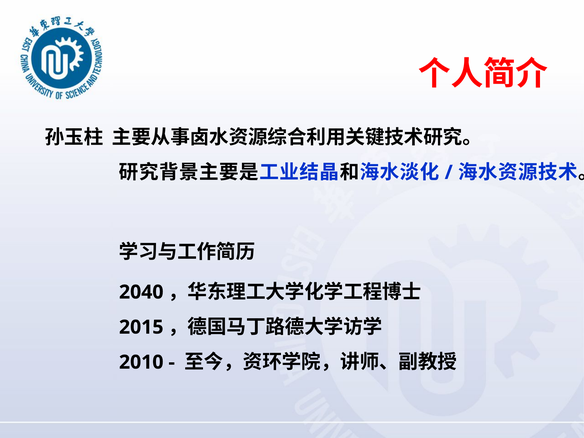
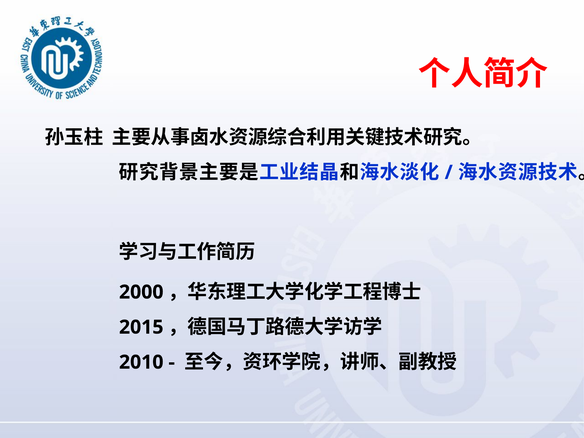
2040: 2040 -> 2000
